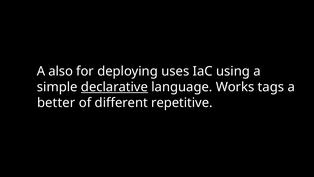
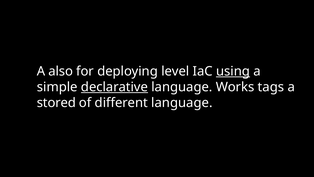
uses: uses -> level
using underline: none -> present
better: better -> stored
different repetitive: repetitive -> language
